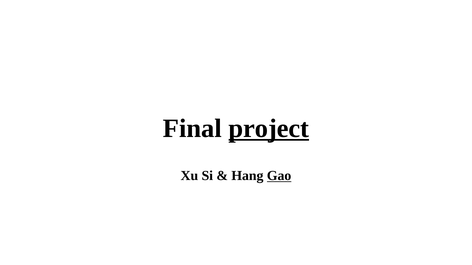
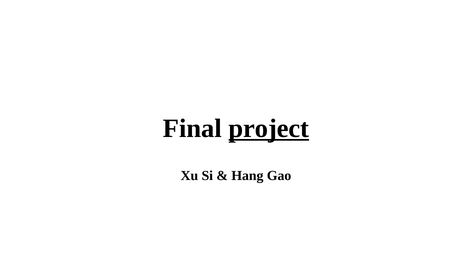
Gao underline: present -> none
